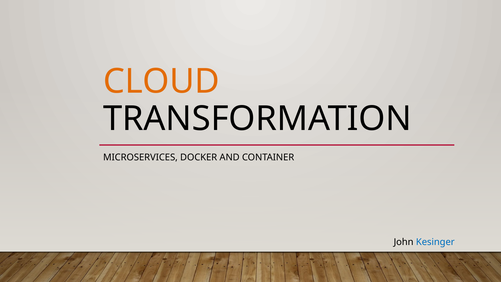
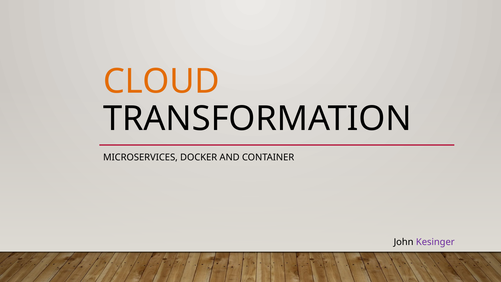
Kesinger colour: blue -> purple
